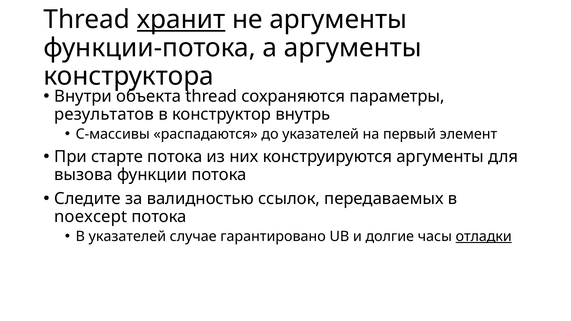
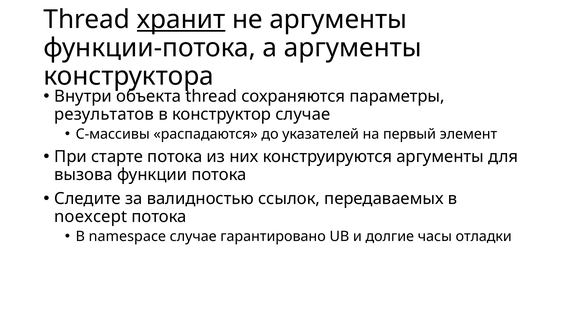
конструктор внутрь: внутрь -> случае
В указателей: указателей -> namespace
отладки underline: present -> none
